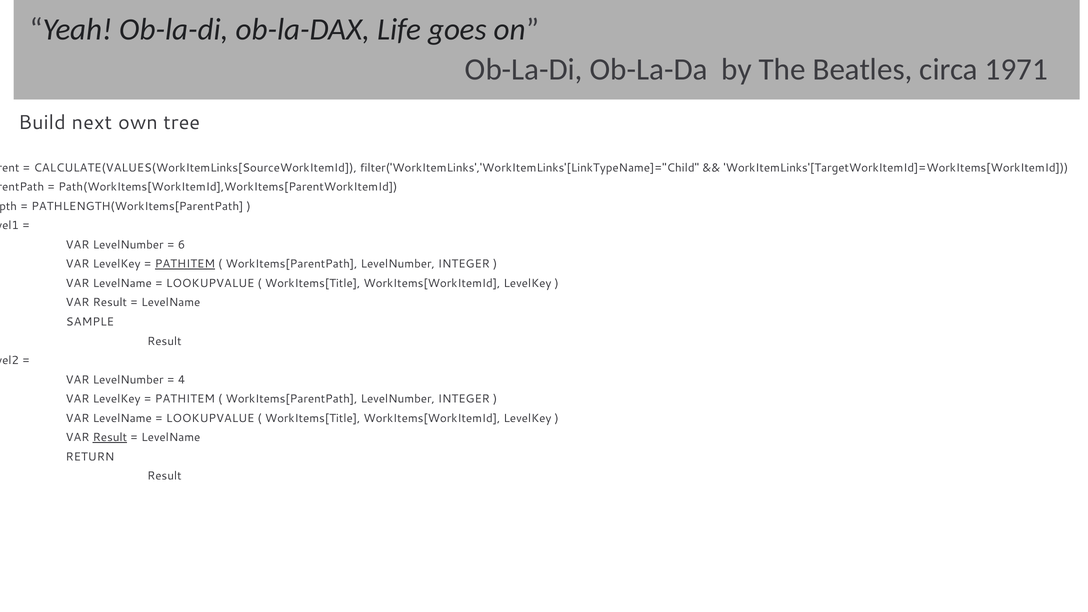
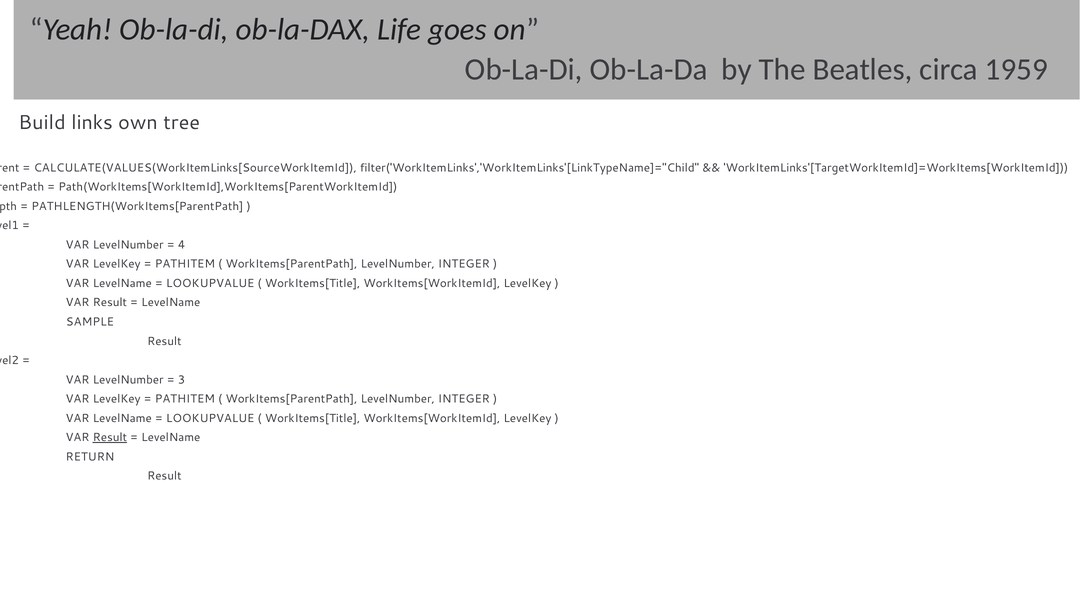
1971: 1971 -> 1959
next: next -> links
6: 6 -> 4
PATHITEM at (185, 264) underline: present -> none
4: 4 -> 3
